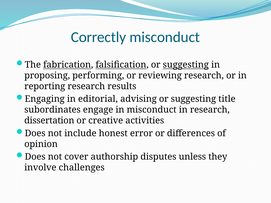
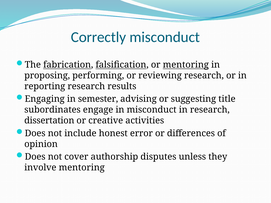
falsification or suggesting: suggesting -> mentoring
editorial: editorial -> semester
involve challenges: challenges -> mentoring
